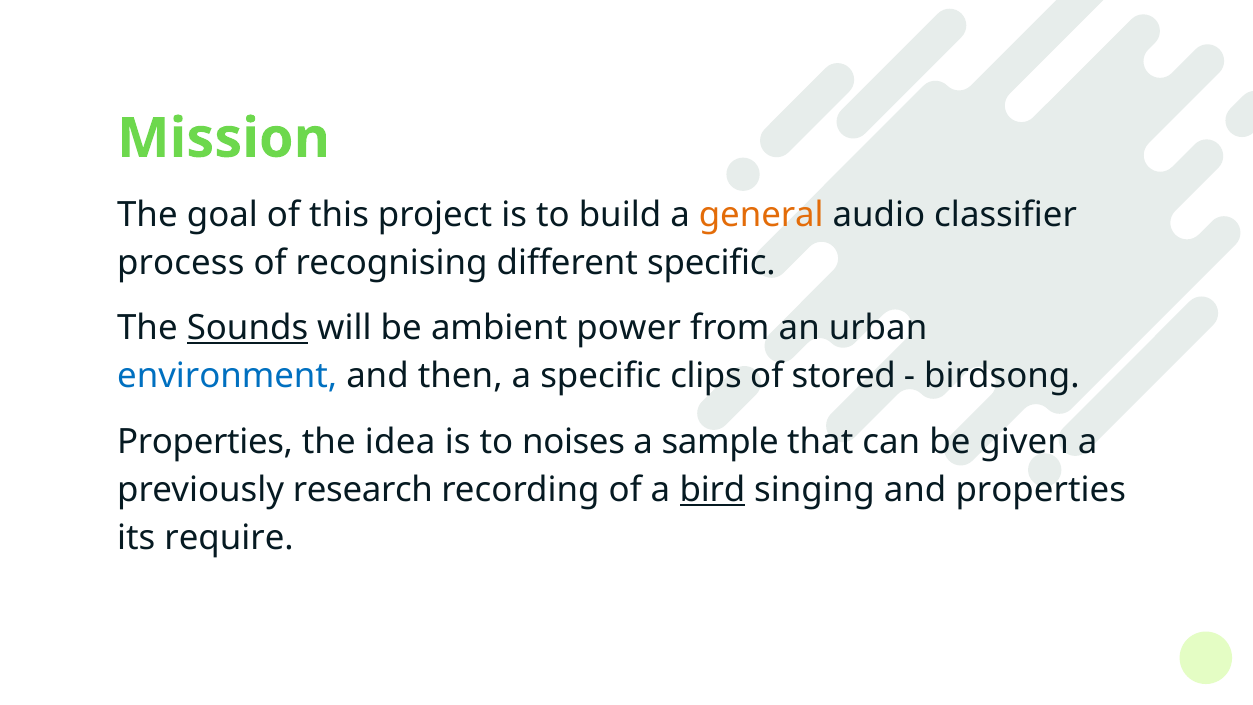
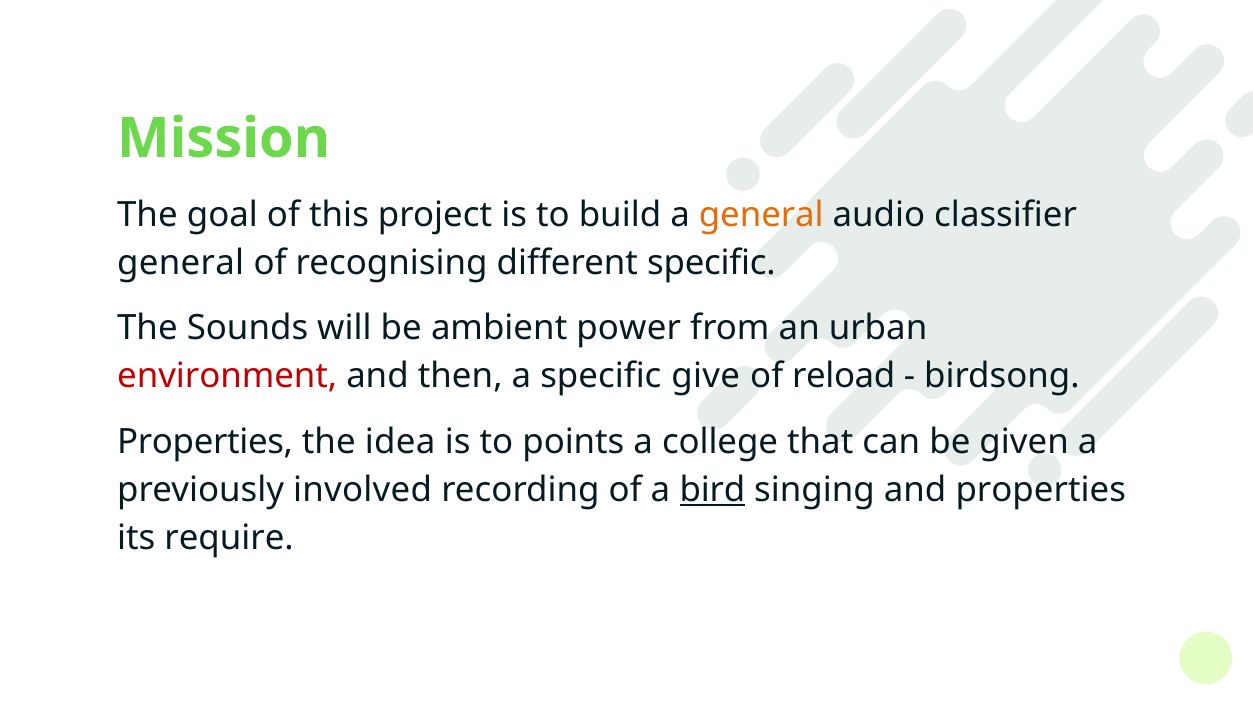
process at (181, 263): process -> general
Sounds underline: present -> none
environment colour: blue -> red
clips: clips -> give
stored: stored -> reload
noises: noises -> points
sample: sample -> college
research: research -> involved
